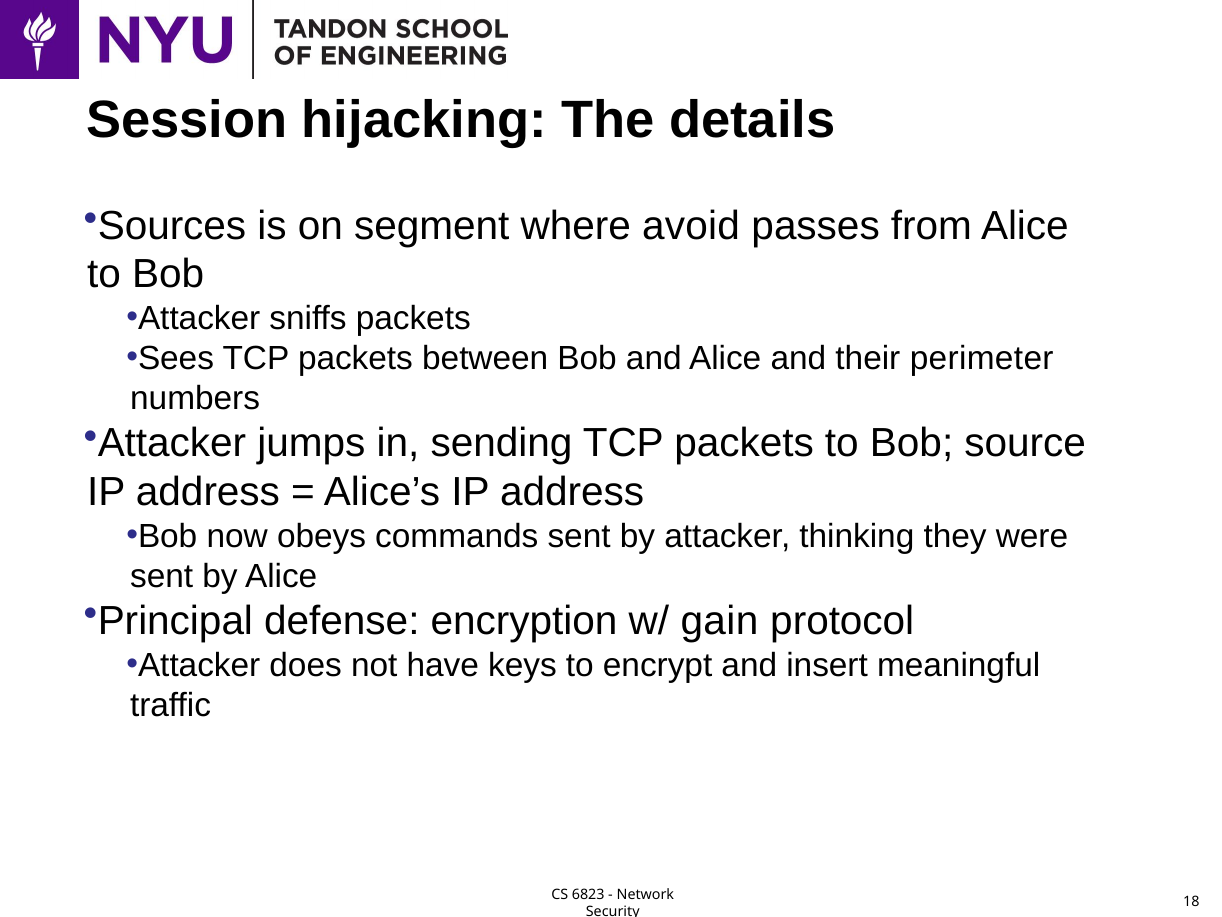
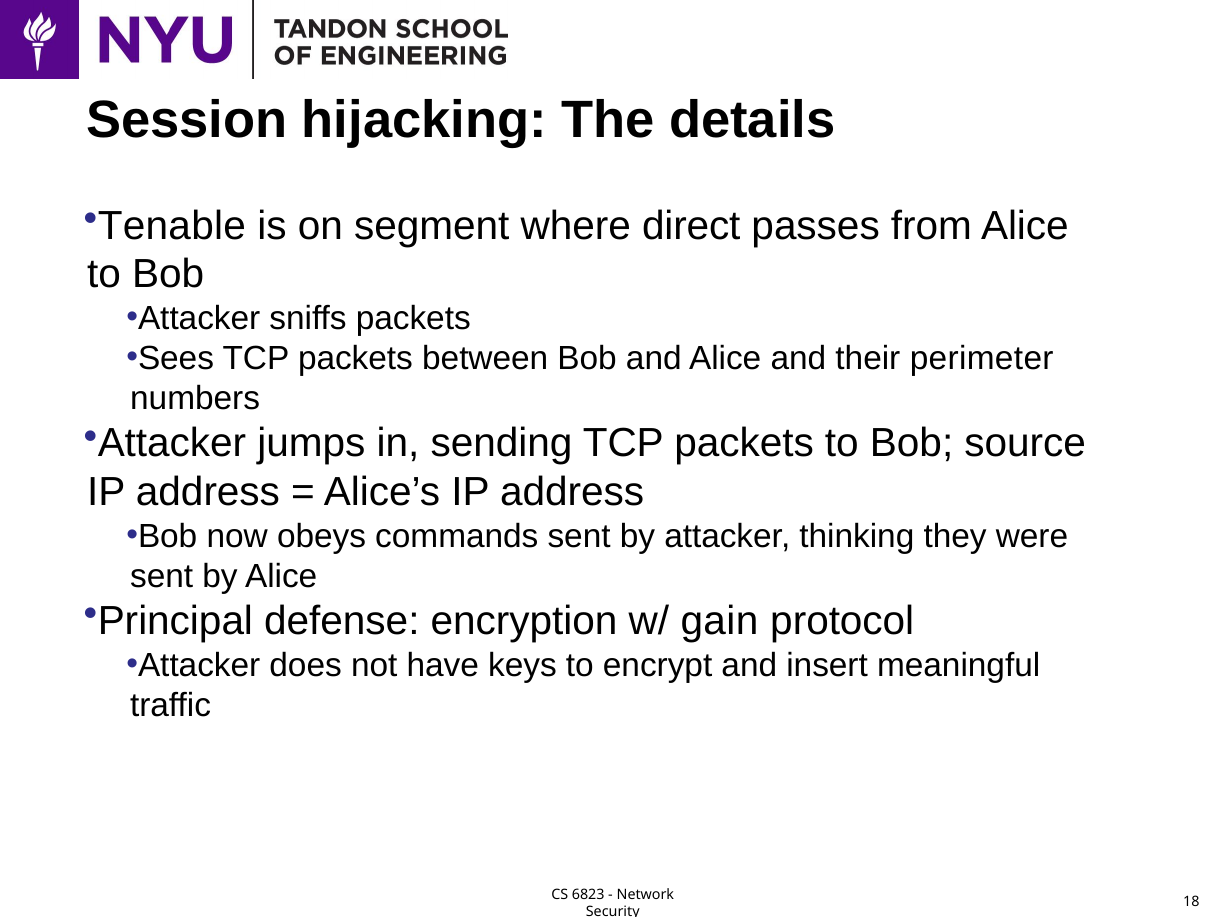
Sources: Sources -> Tenable
avoid: avoid -> direct
